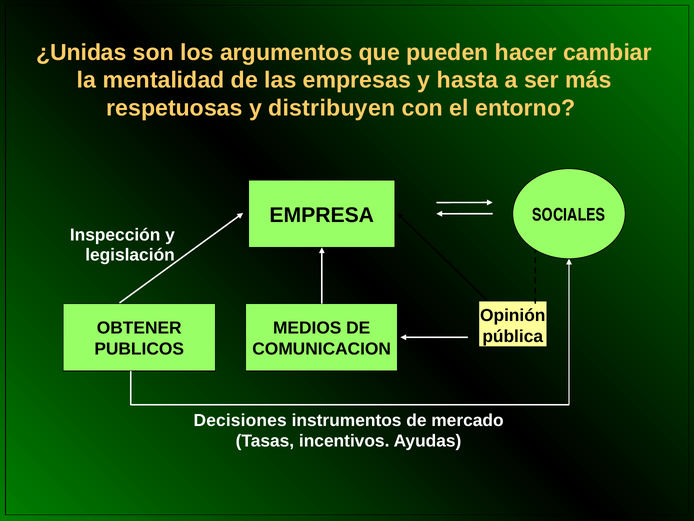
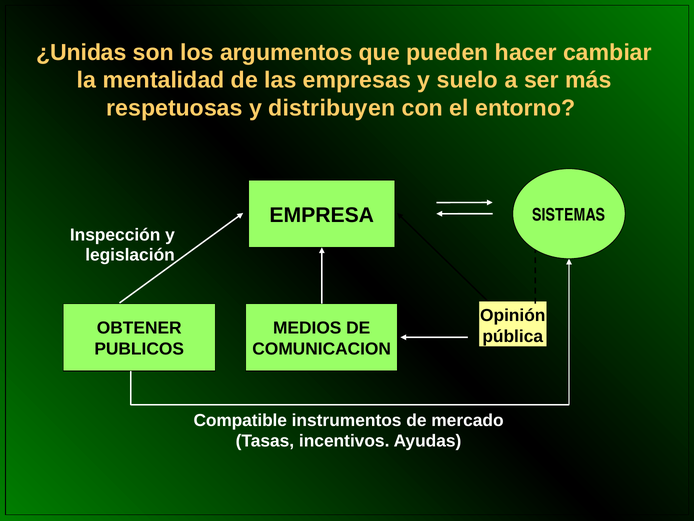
hasta: hasta -> suelo
SOCIALES: SOCIALES -> SISTEMAS
Decisiones: Decisiones -> Compatible
